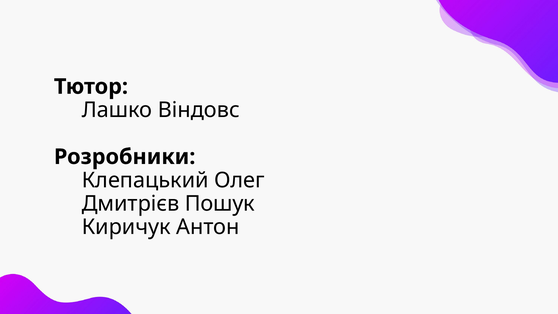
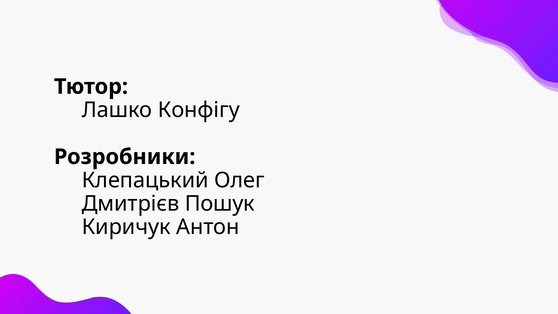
Віндовс: Віндовс -> Конфігу
